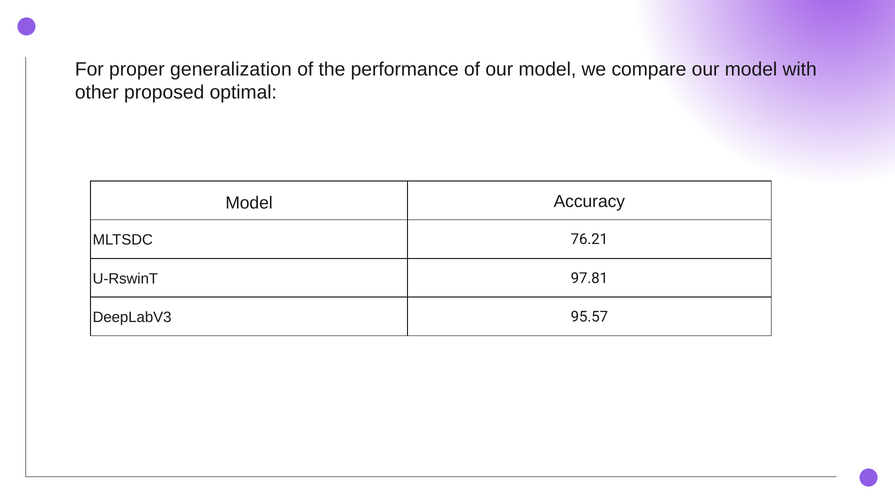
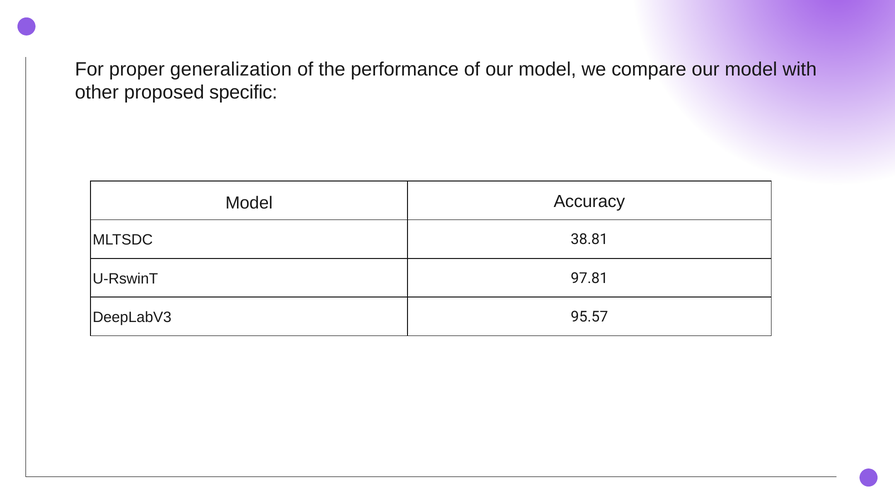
optimal: optimal -> specific
76.21: 76.21 -> 38.81
